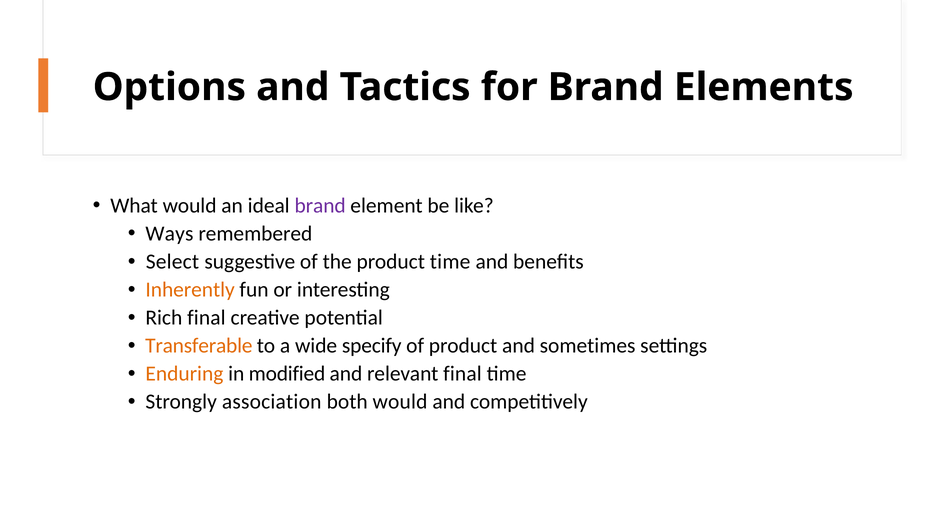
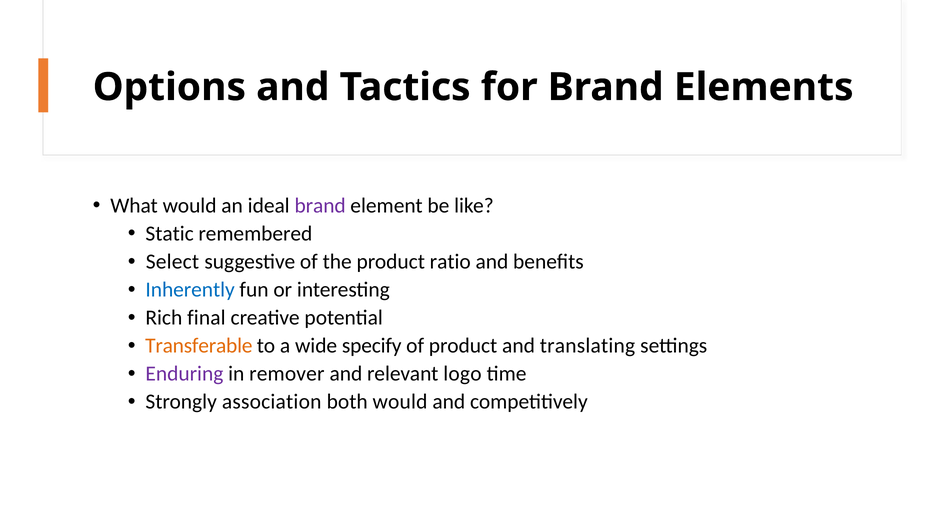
Ways: Ways -> Static
product time: time -> ratio
Inherently colour: orange -> blue
sometimes: sometimes -> translating
Enduring colour: orange -> purple
modified: modified -> remover
relevant final: final -> logo
